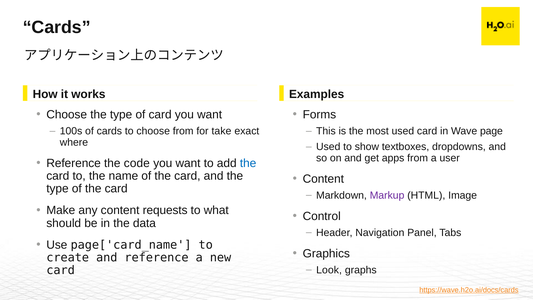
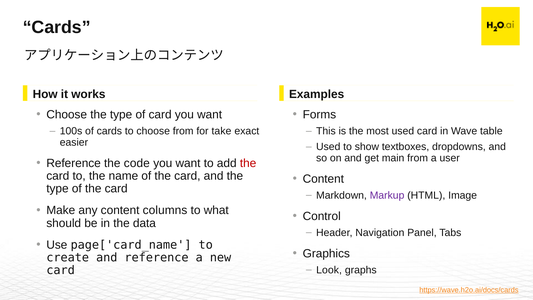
page: page -> table
where: where -> easier
apps: apps -> main
the at (248, 163) colour: blue -> red
requests: requests -> columns
